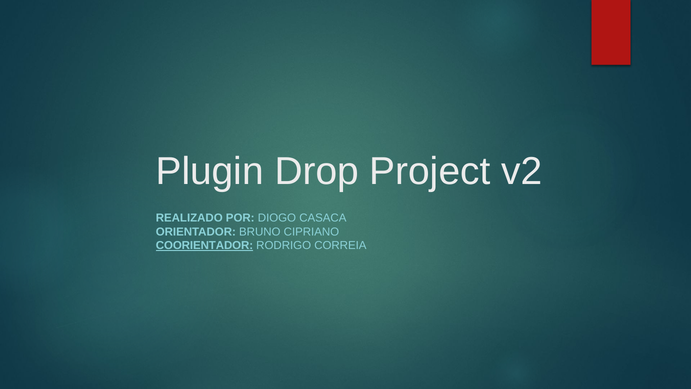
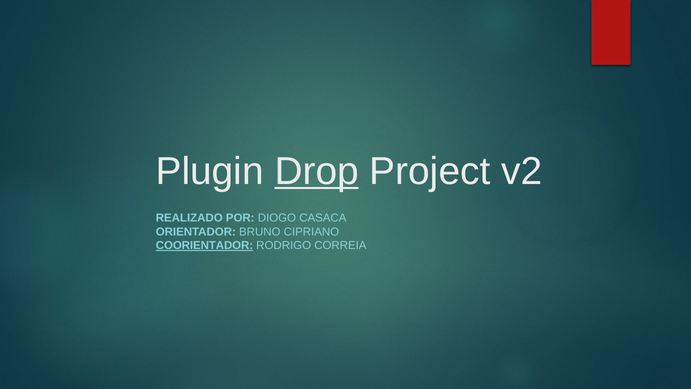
Drop underline: none -> present
